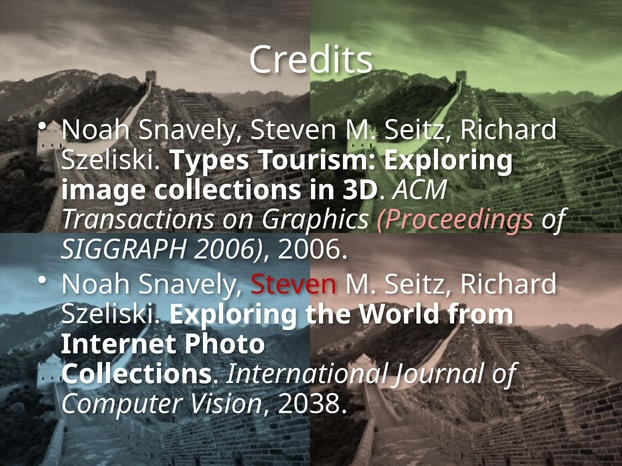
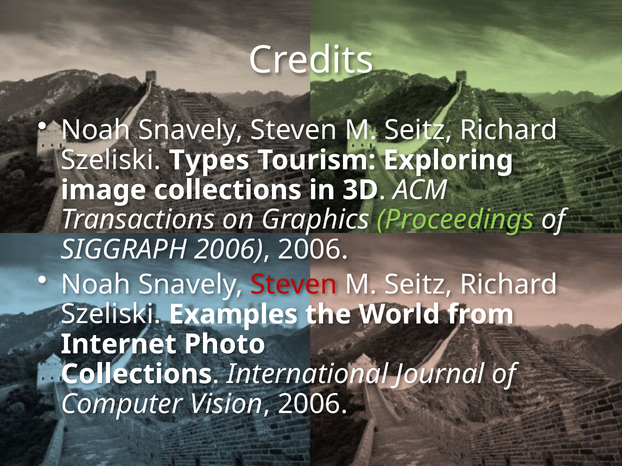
Proceedings colour: pink -> light green
Szeliski Exploring: Exploring -> Examples
Vision 2038: 2038 -> 2006
